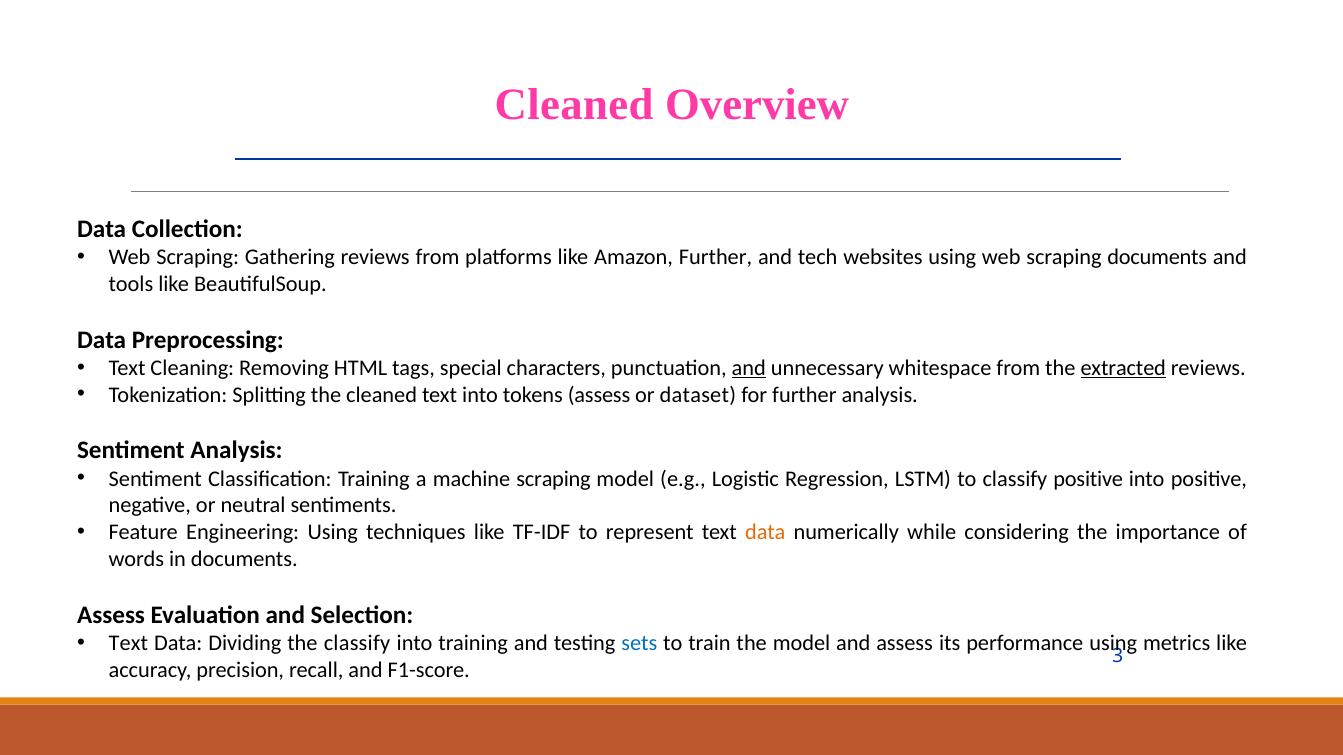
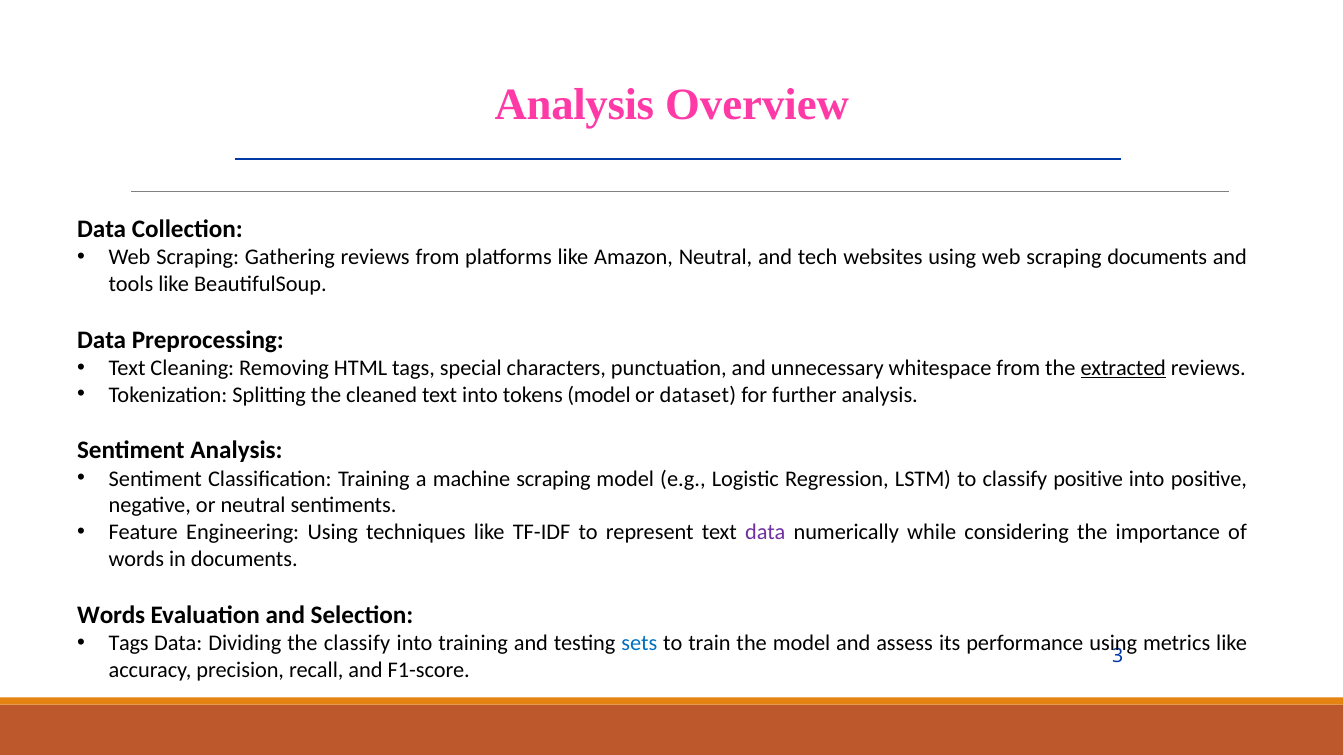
Cleaned at (574, 105): Cleaned -> Analysis
Amazon Further: Further -> Neutral
and at (749, 368) underline: present -> none
tokens assess: assess -> model
data at (765, 533) colour: orange -> purple
Assess at (111, 615): Assess -> Words
Text at (128, 643): Text -> Tags
